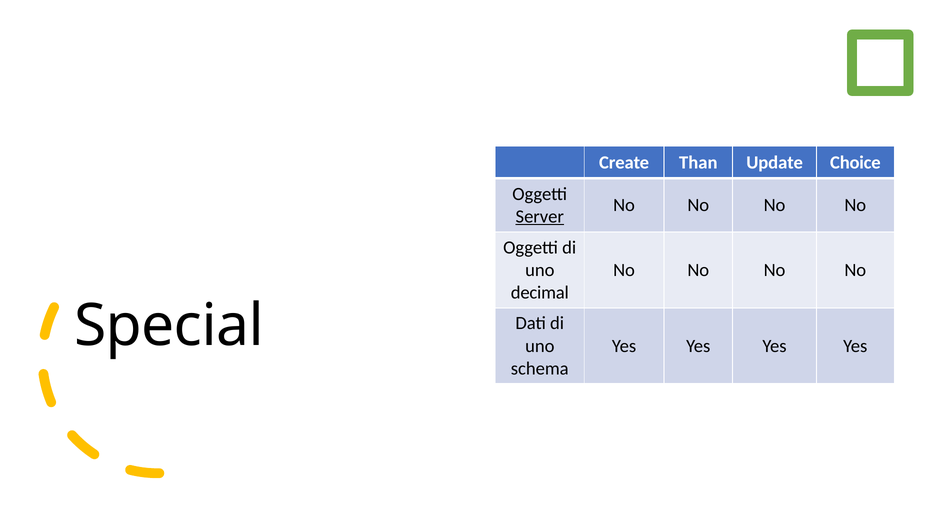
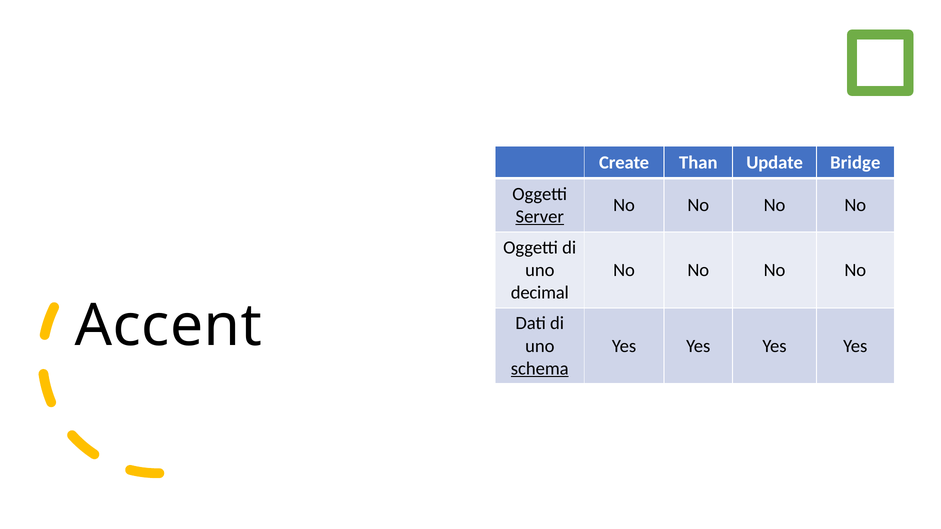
Choice: Choice -> Bridge
Special: Special -> Accent
schema underline: none -> present
